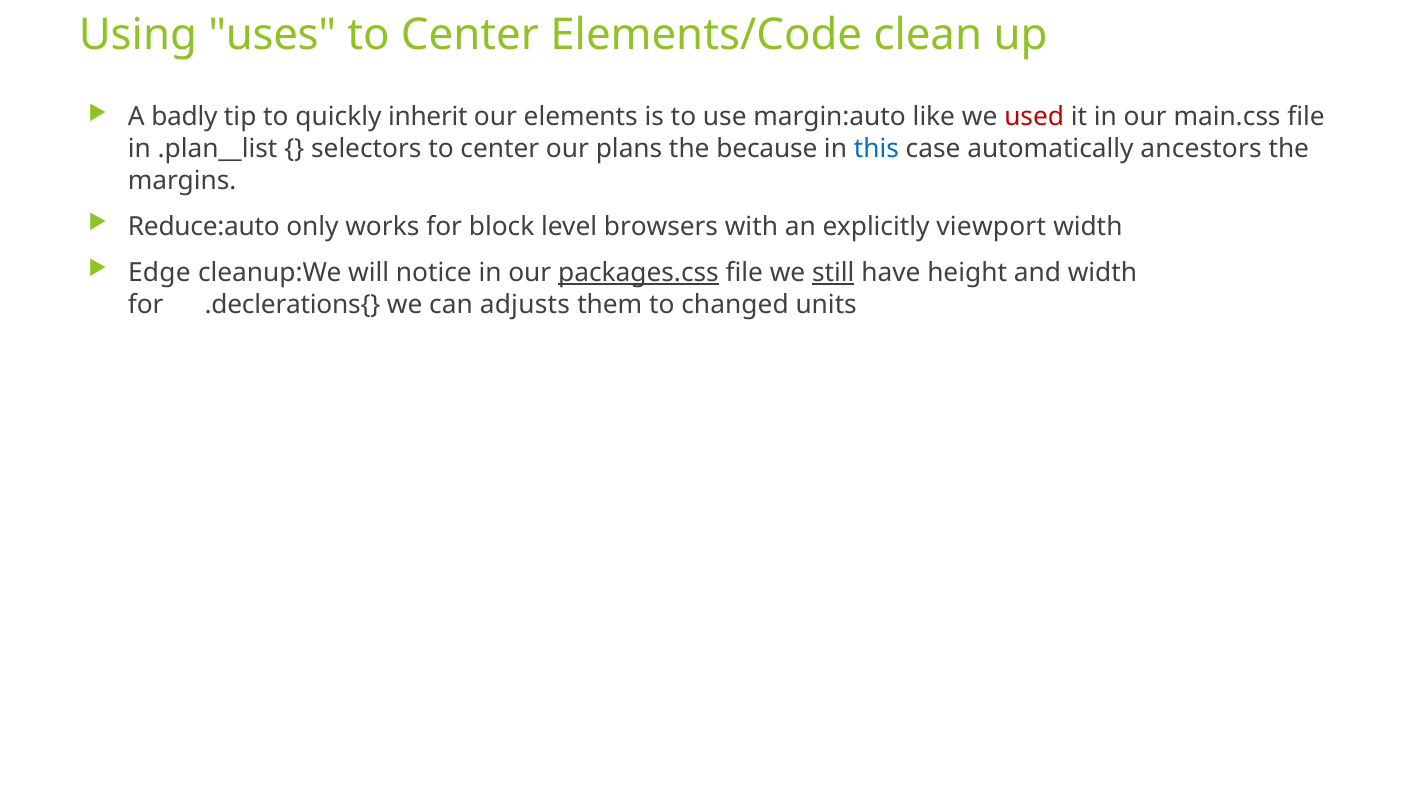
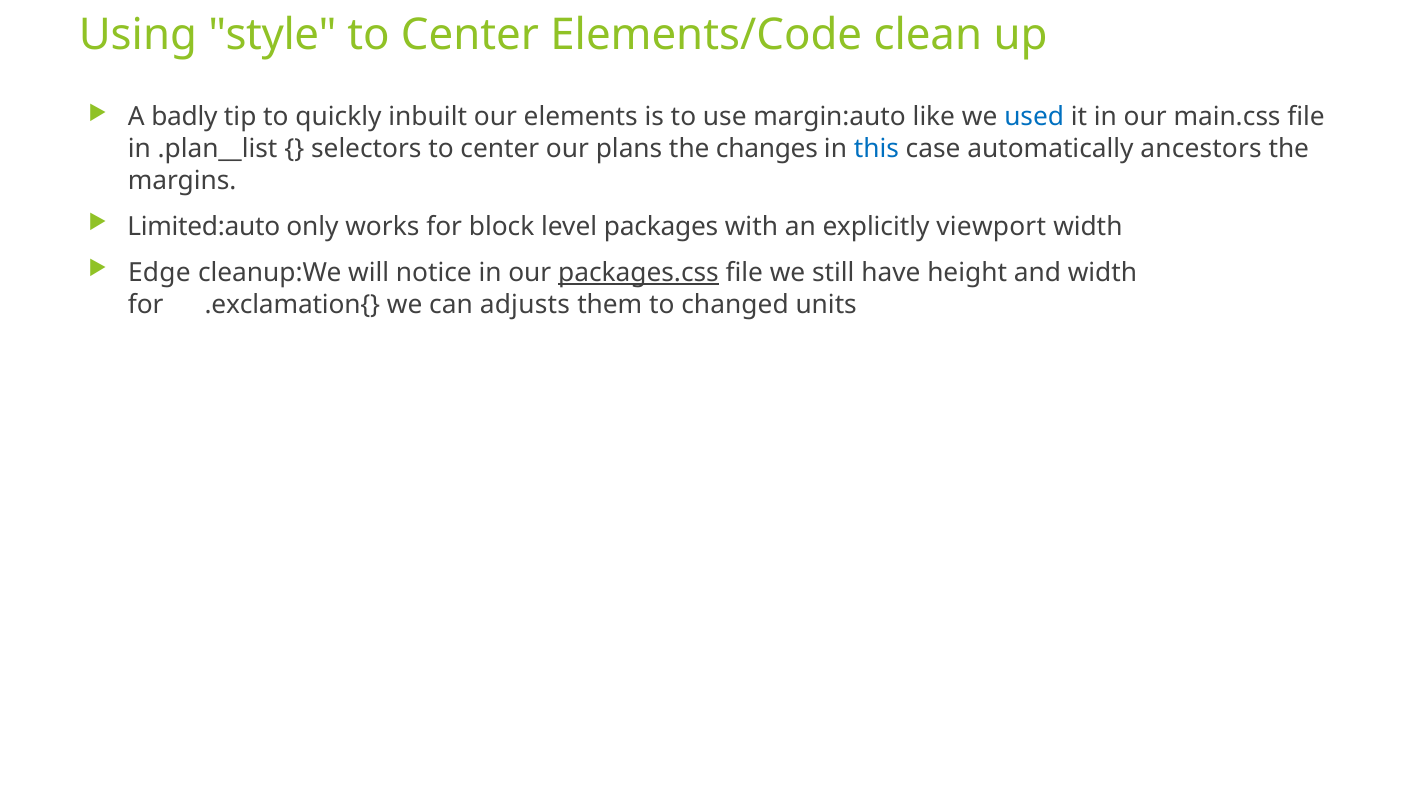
uses: uses -> style
inherit: inherit -> inbuilt
used colour: red -> blue
because: because -> changes
Reduce:auto: Reduce:auto -> Limited:auto
browsers: browsers -> packages
still underline: present -> none
.declerations{: .declerations{ -> .exclamation{
